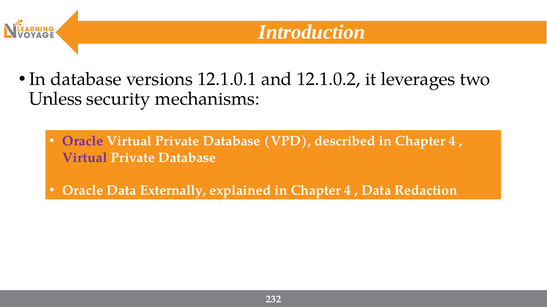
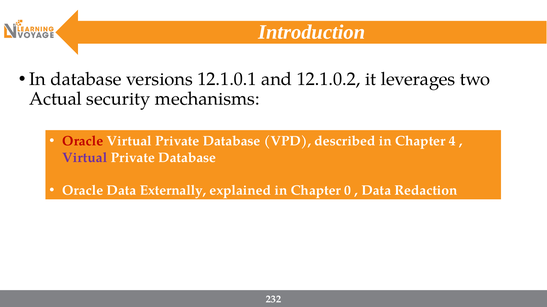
Unless: Unless -> Actual
Oracle at (83, 141) colour: purple -> red
explained in Chapter 4: 4 -> 0
